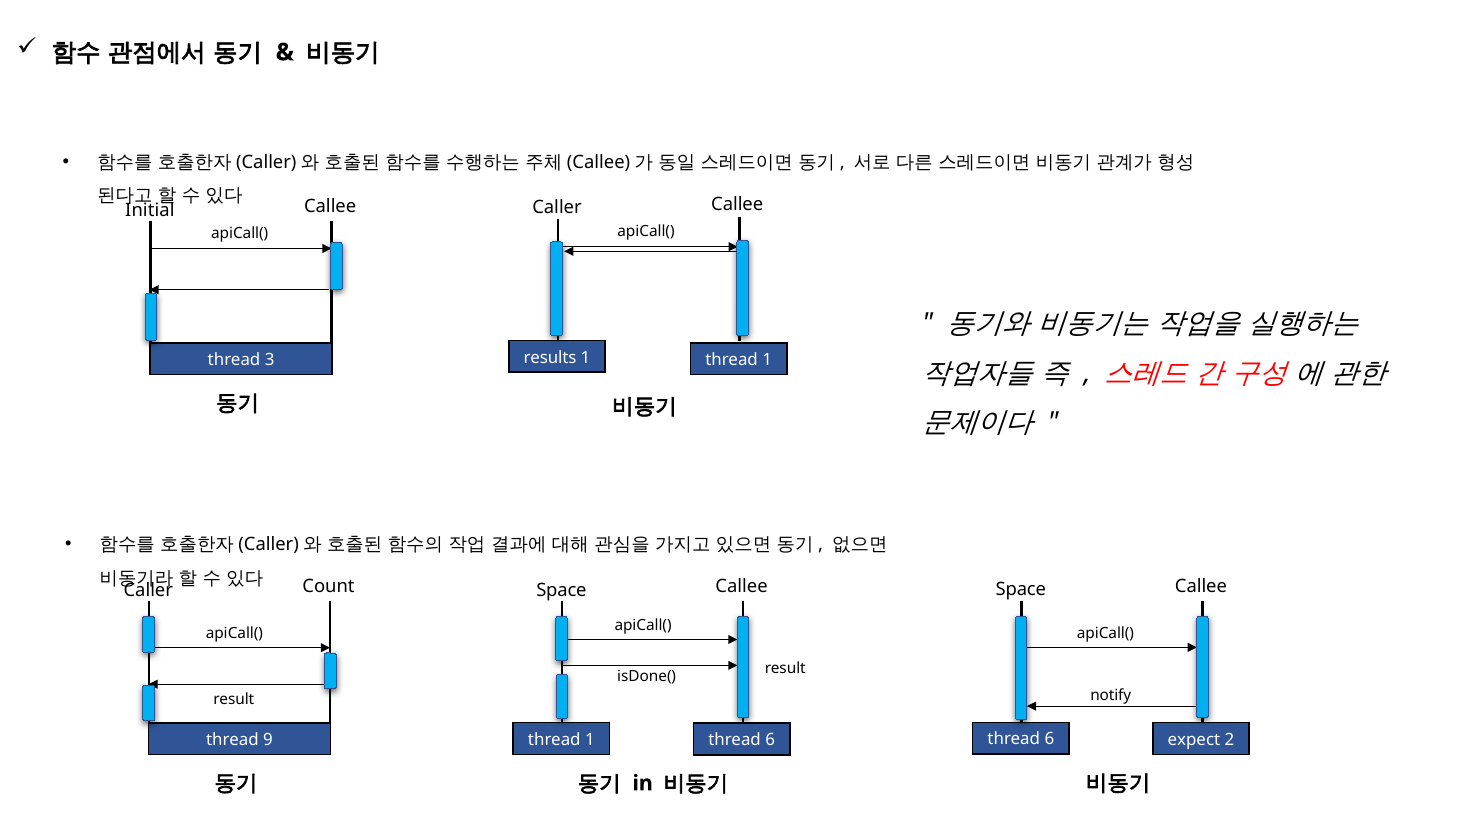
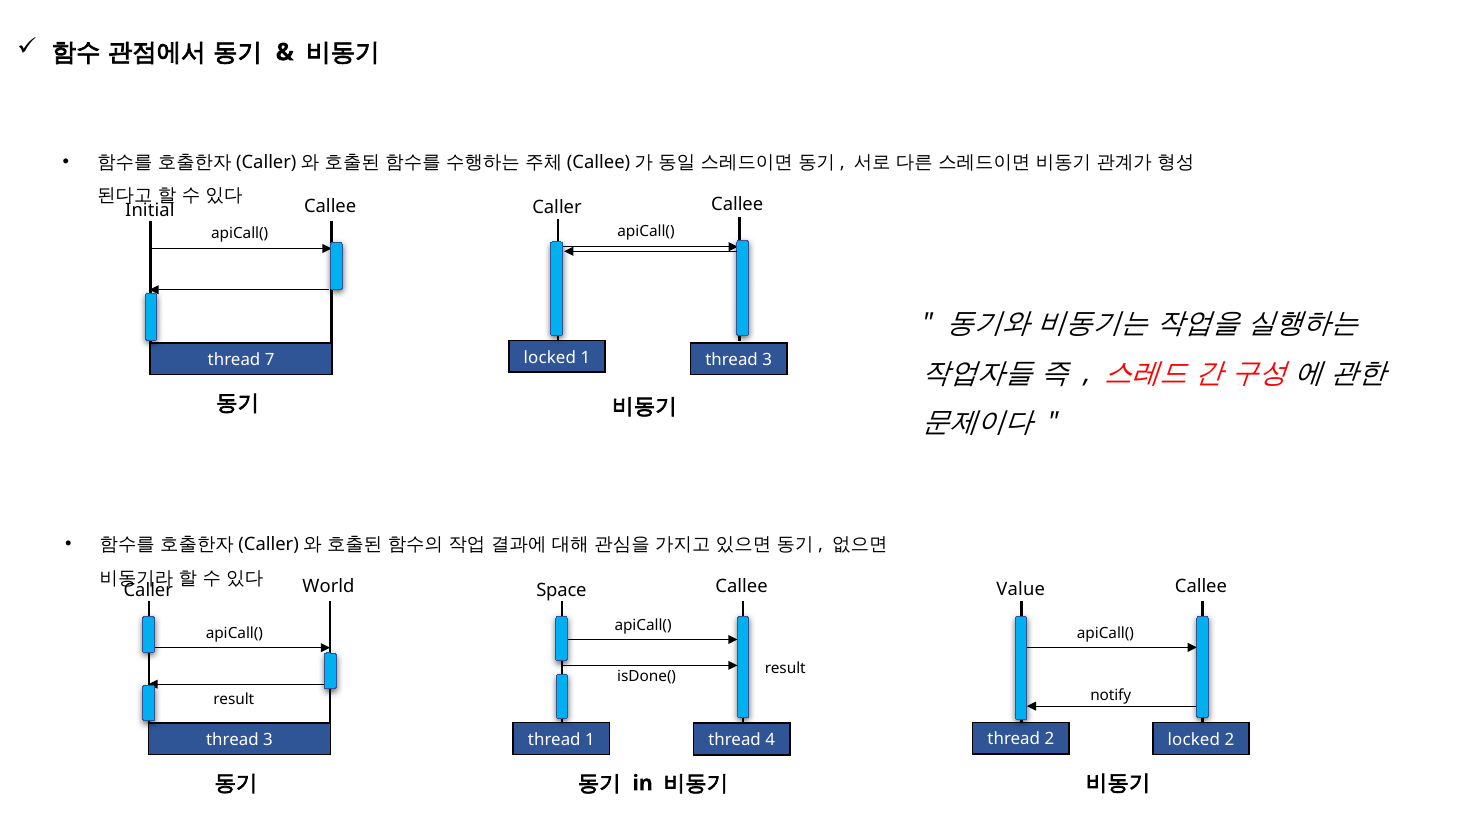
results at (550, 357): results -> locked
1 thread 1: 1 -> 3
3: 3 -> 7
Space at (1021, 590): Space -> Value
Count: Count -> World
6 at (1049, 739): 6 -> 2
expect at (1194, 739): expect -> locked
9 at (268, 740): 9 -> 3
6 at (770, 740): 6 -> 4
